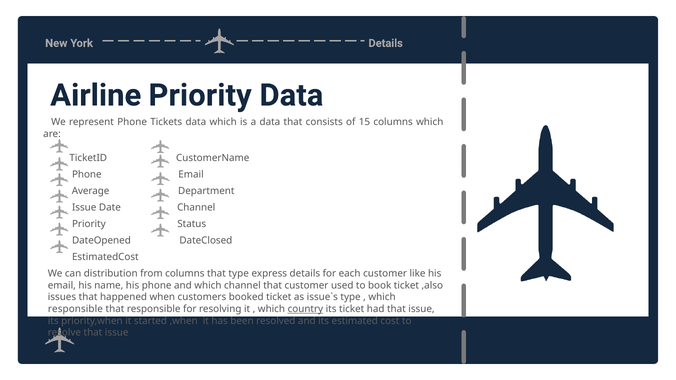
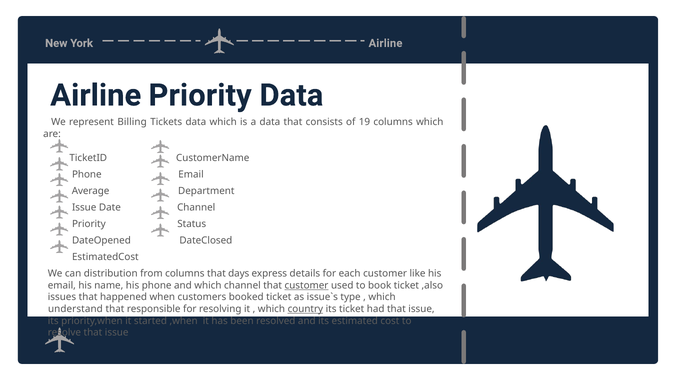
York Details: Details -> Airline
represent Phone: Phone -> Billing
15: 15 -> 19
that type: type -> days
customer at (306, 286) underline: none -> present
responsible at (75, 309): responsible -> understand
